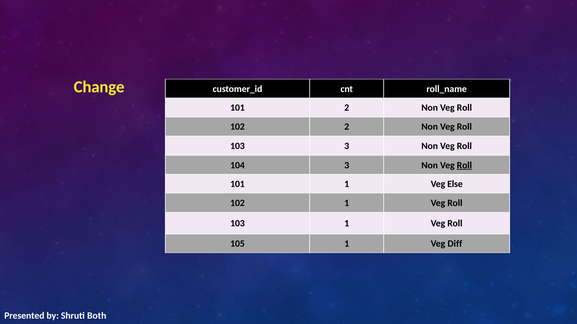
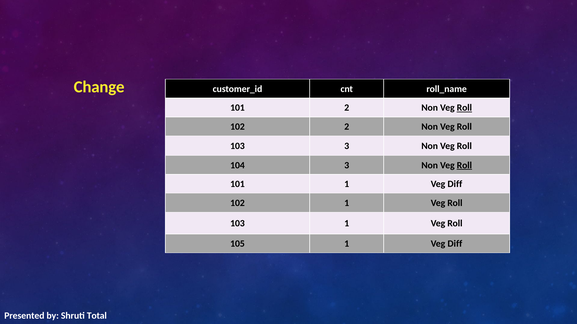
Roll at (464, 108) underline: none -> present
101 1 Veg Else: Else -> Diff
Both: Both -> Total
